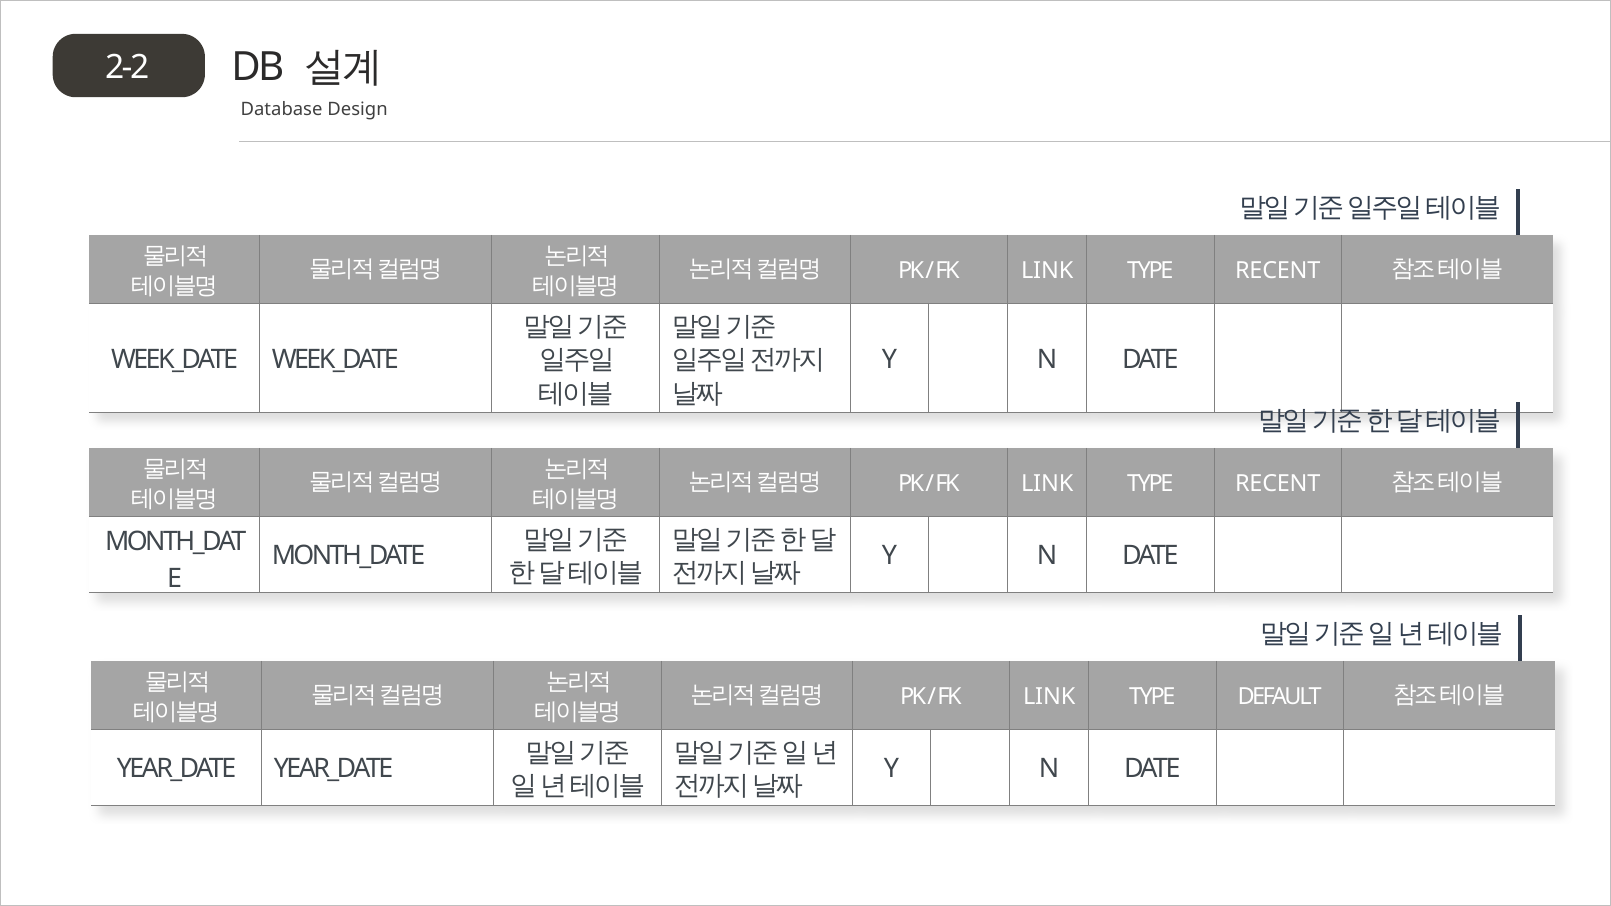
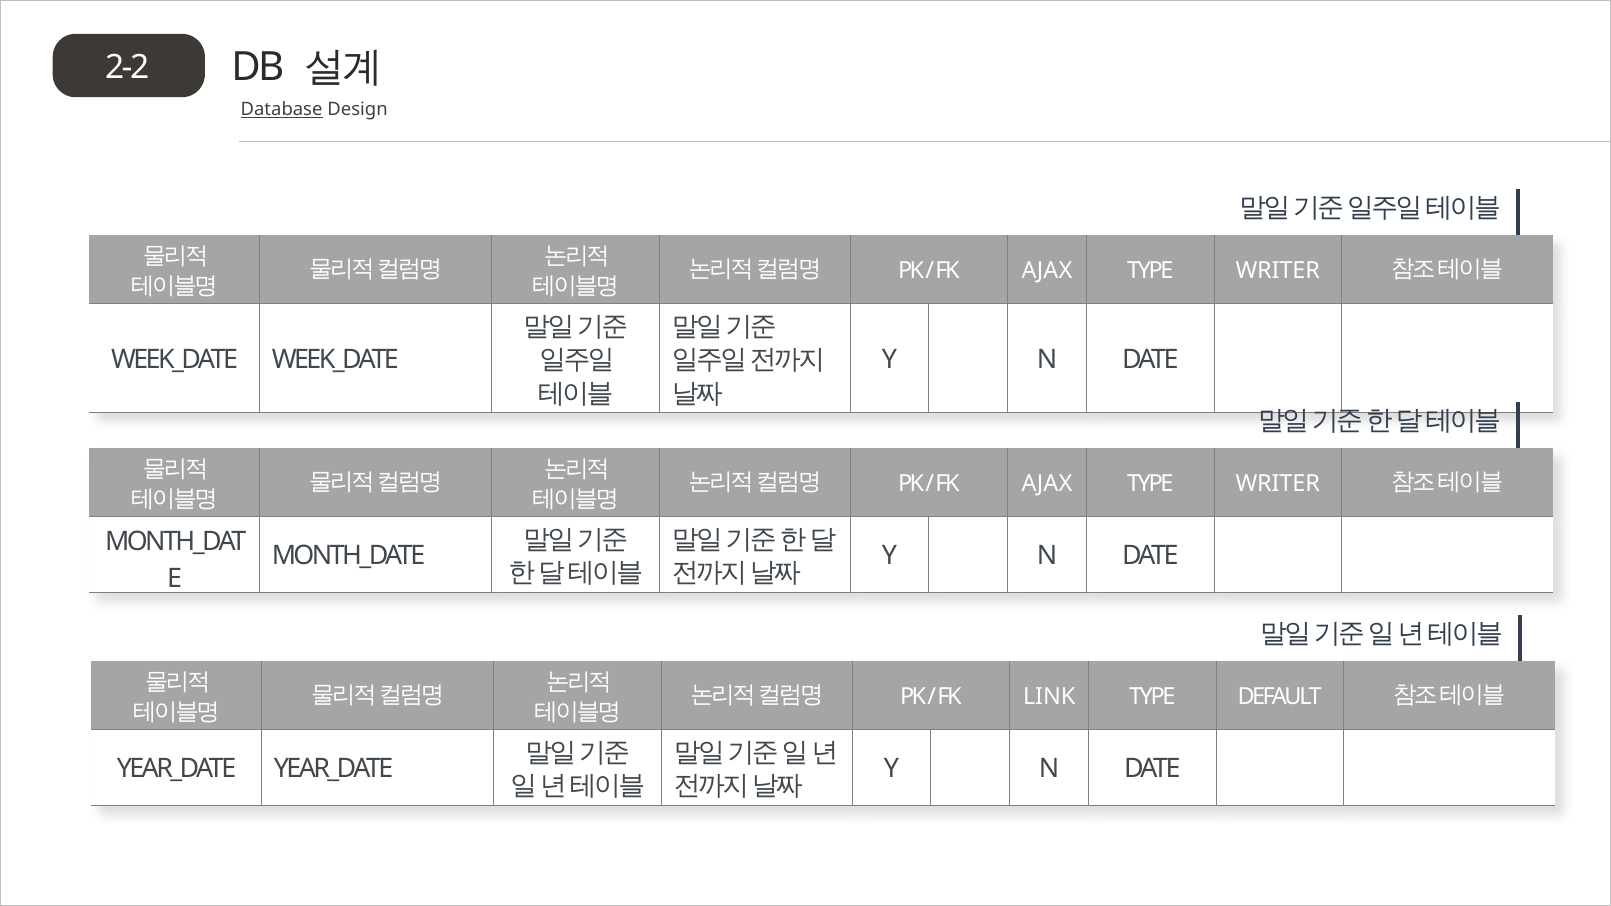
Database underline: none -> present
LINK at (1047, 271): LINK -> AJAX
RECENT at (1278, 271): RECENT -> WRITER
LINK at (1047, 484): LINK -> AJAX
RECENT at (1278, 484): RECENT -> WRITER
